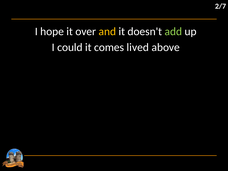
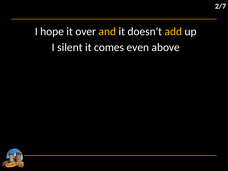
add colour: light green -> yellow
could: could -> silent
lived: lived -> even
